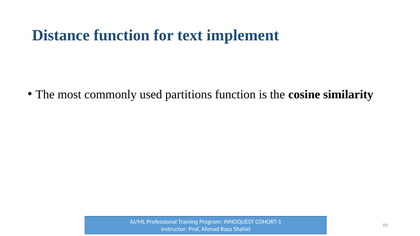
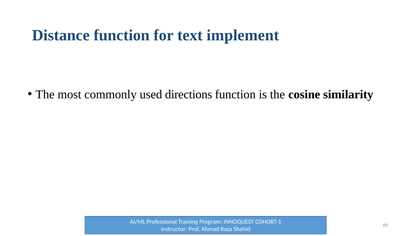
partitions: partitions -> directions
